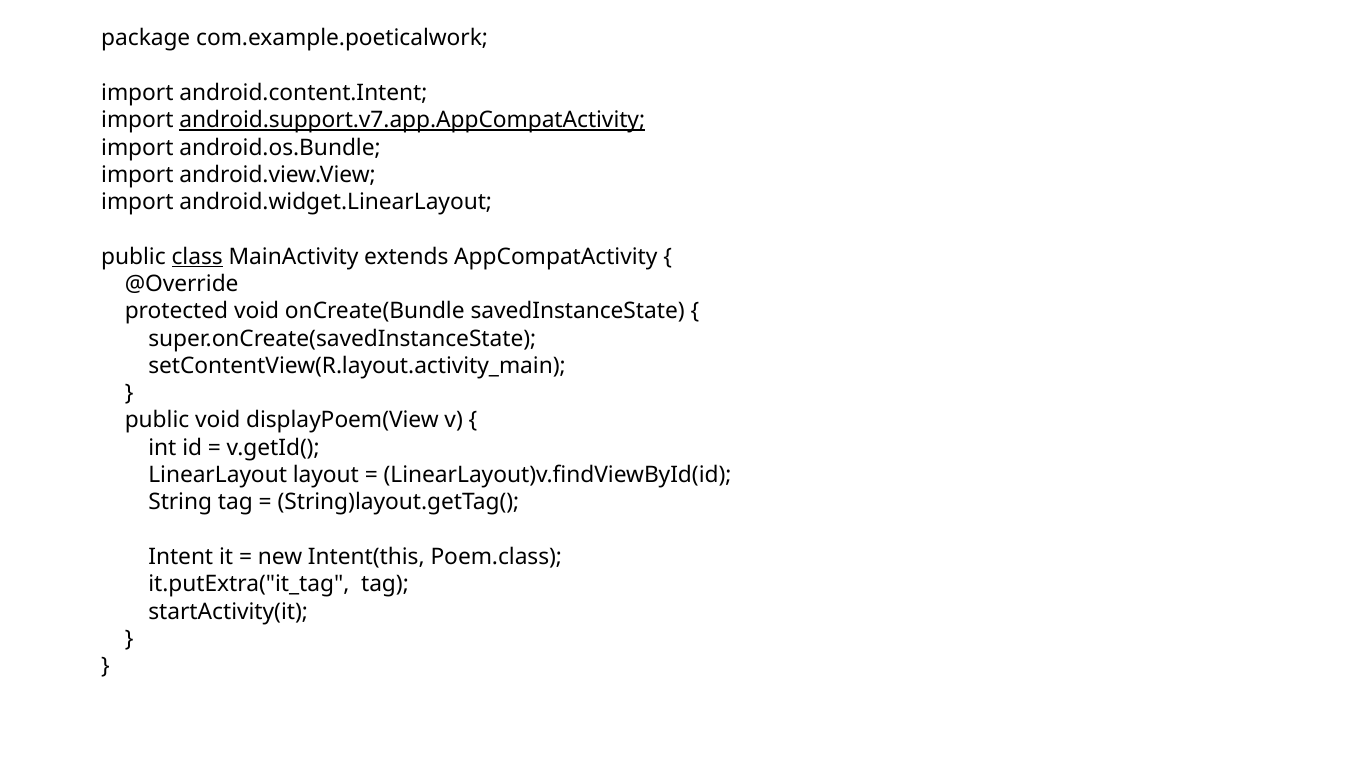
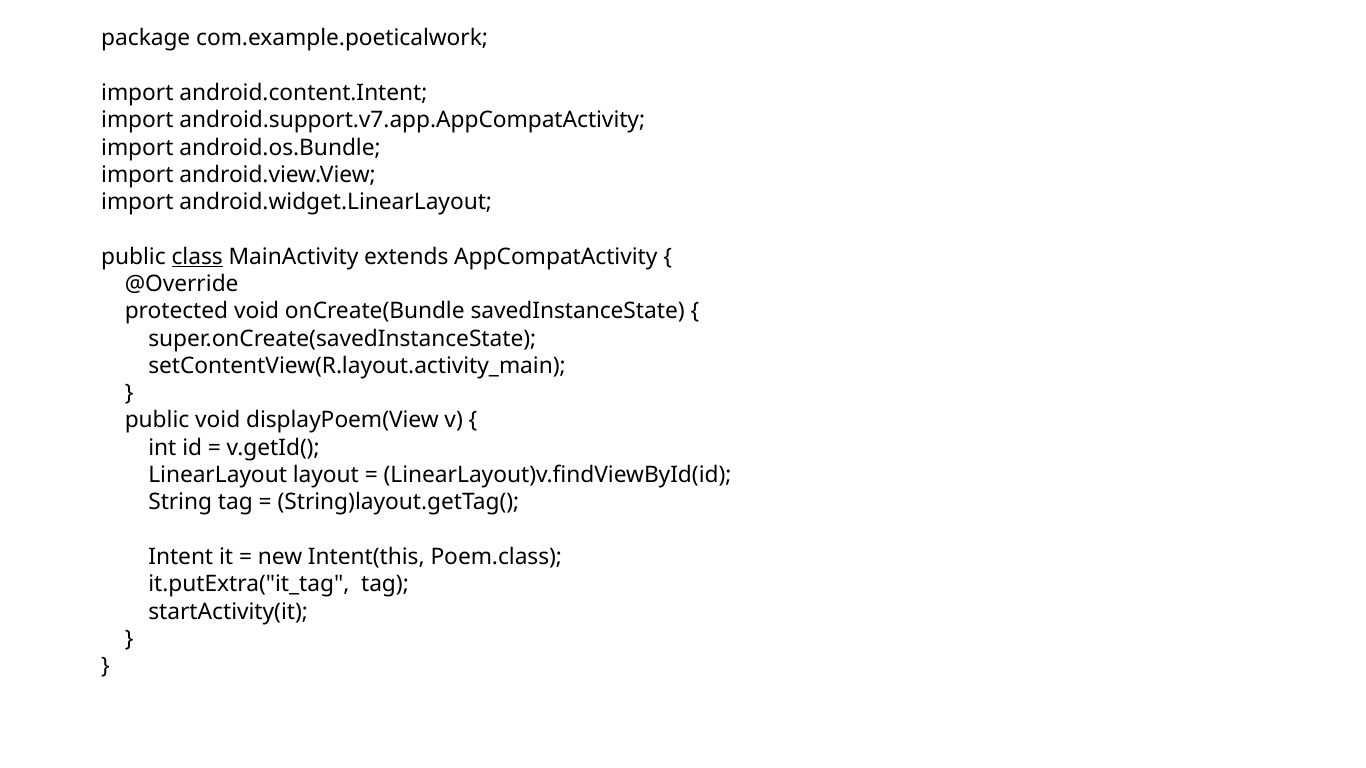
android.support.v7.app.AppCompatActivity underline: present -> none
